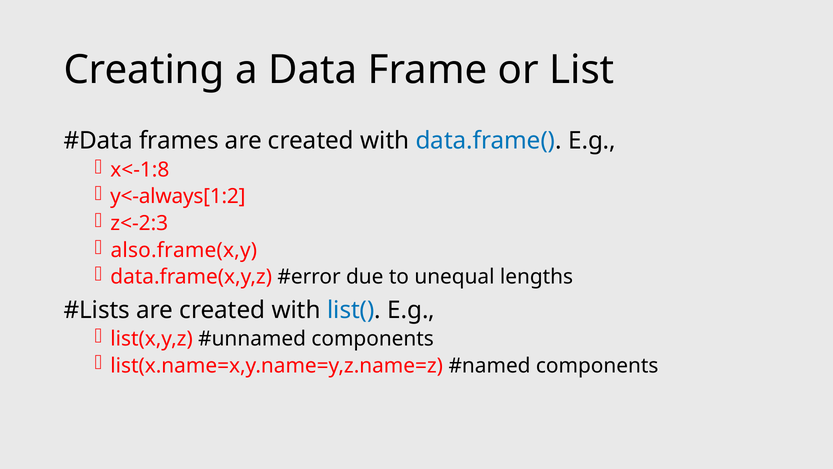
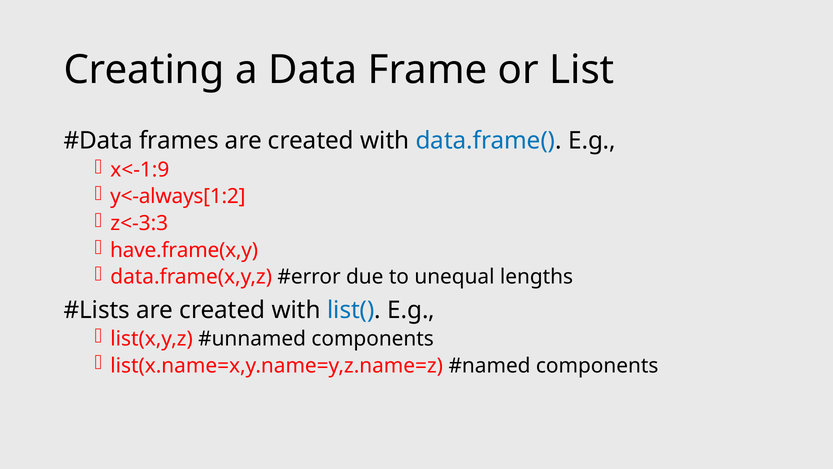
x<-1:8: x<-1:8 -> x<-1:9
z<-2:3: z<-2:3 -> z<-3:3
also.frame(x,y: also.frame(x,y -> have.frame(x,y
